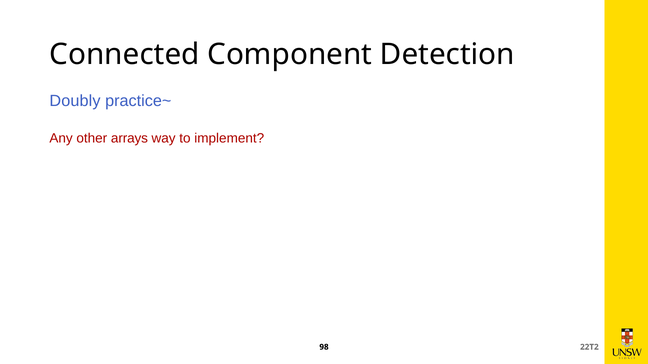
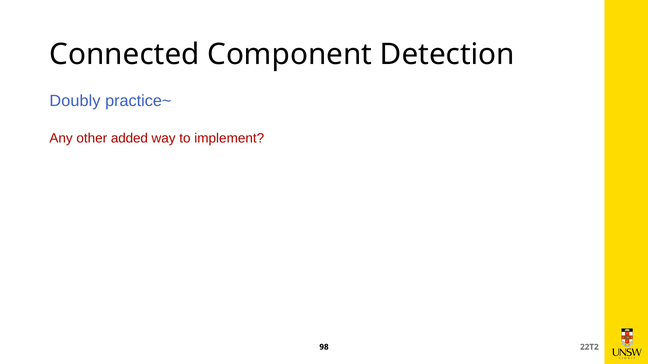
arrays: arrays -> added
